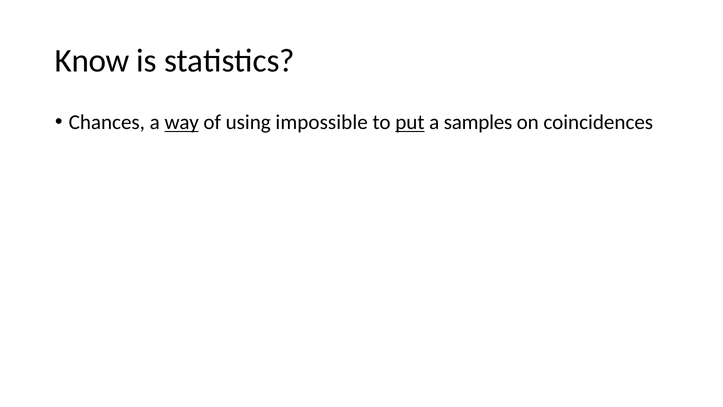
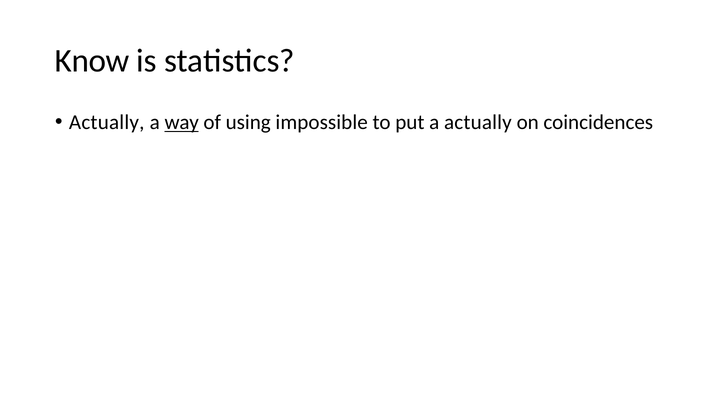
Chances at (107, 122): Chances -> Actually
put underline: present -> none
a samples: samples -> actually
